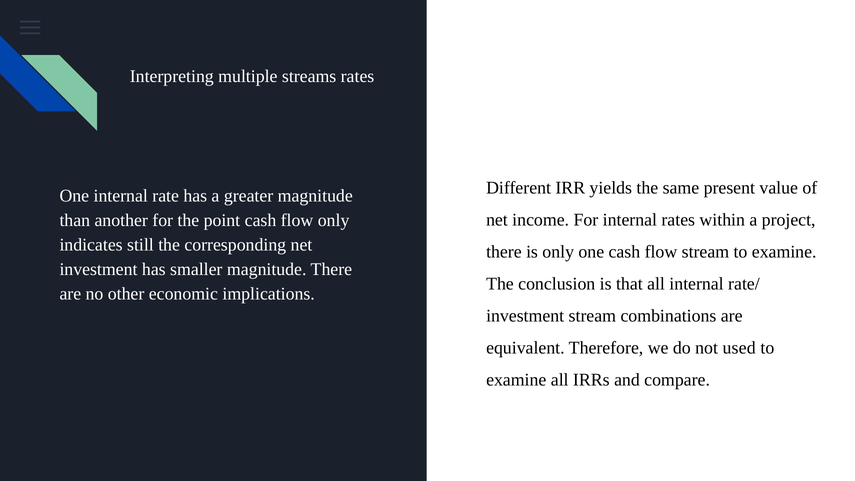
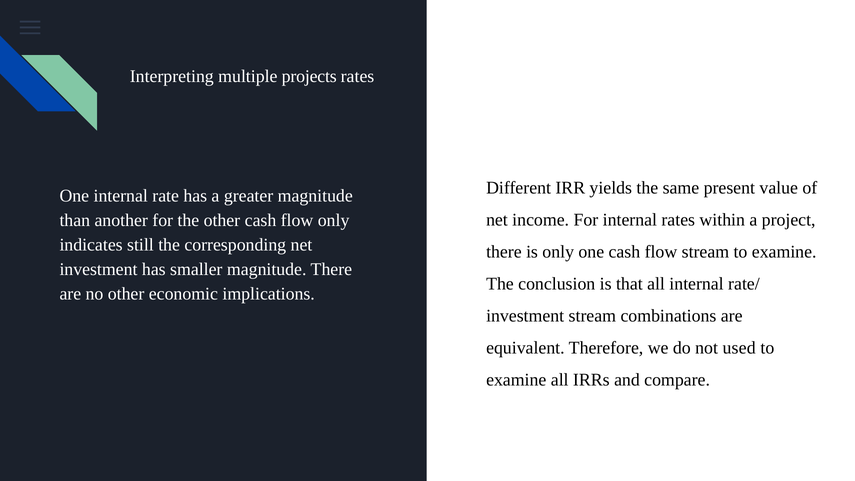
streams: streams -> projects
the point: point -> other
